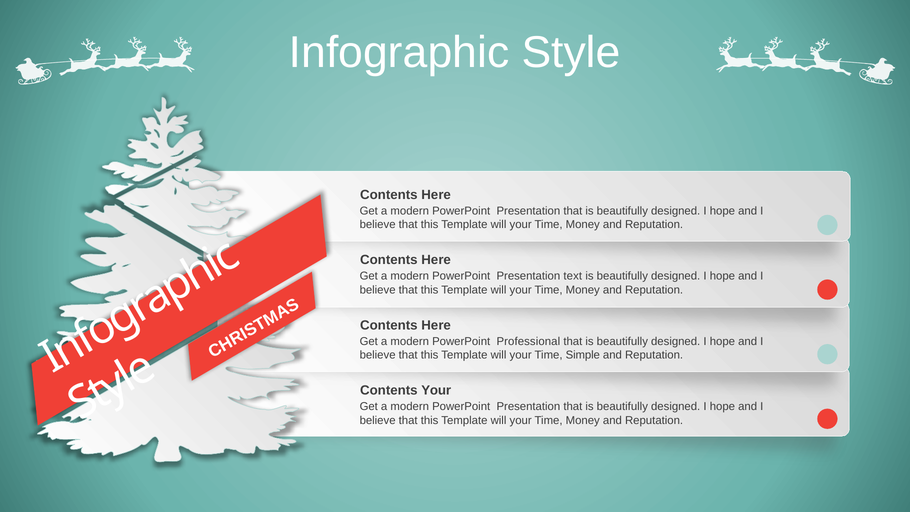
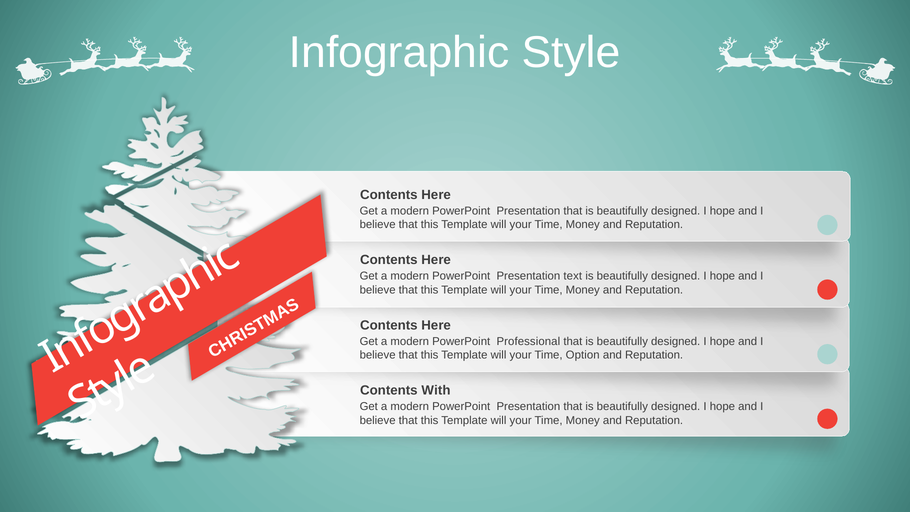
Simple: Simple -> Option
Your at (436, 390): Your -> With
